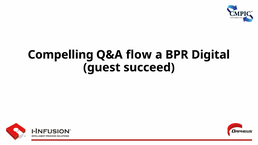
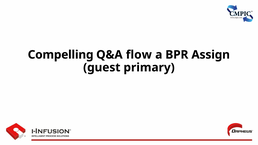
Digital: Digital -> Assign
succeed: succeed -> primary
